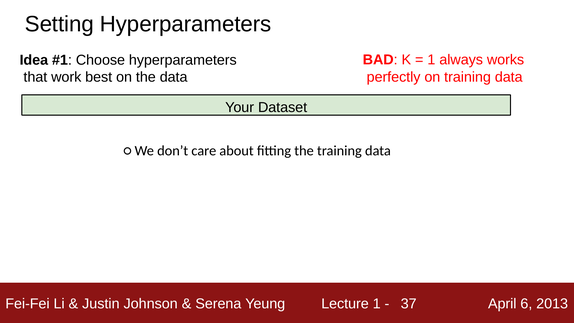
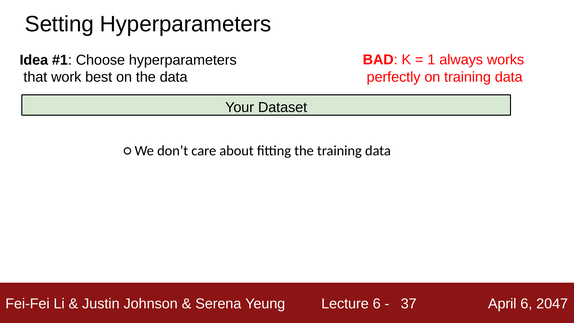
Lecture 1: 1 -> 6
2013: 2013 -> 2047
